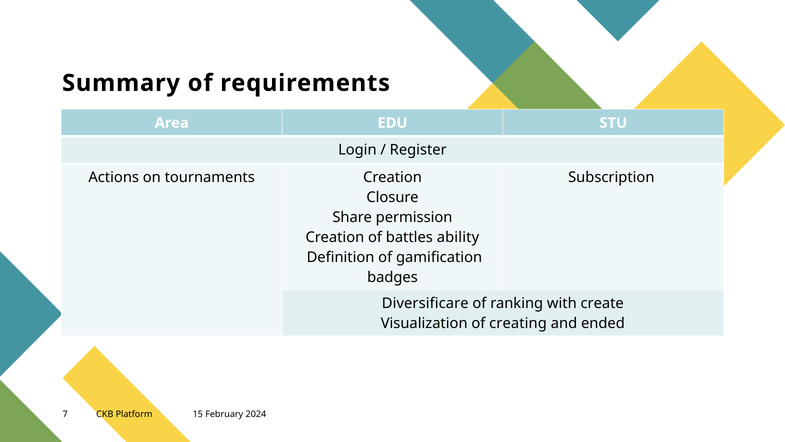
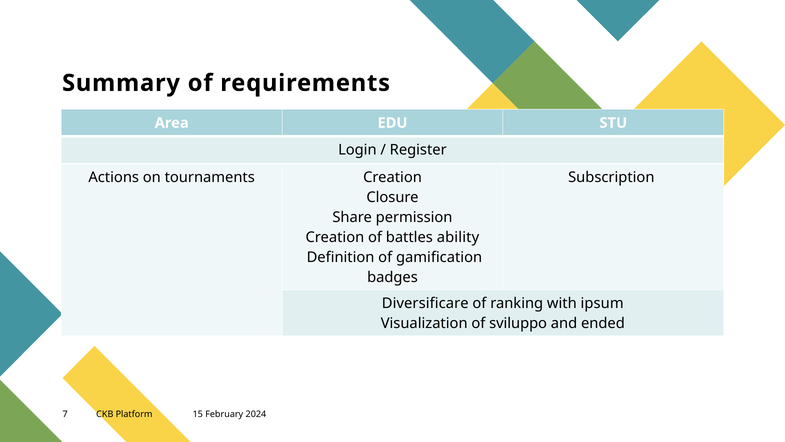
create: create -> ipsum
creating: creating -> sviluppo
